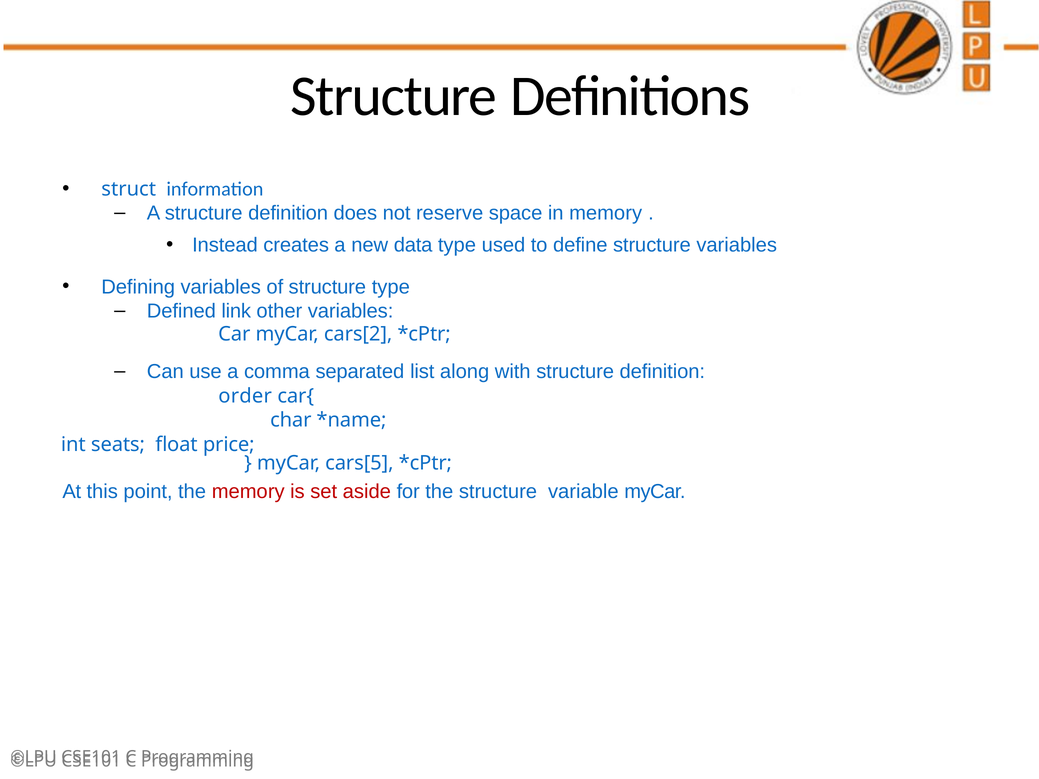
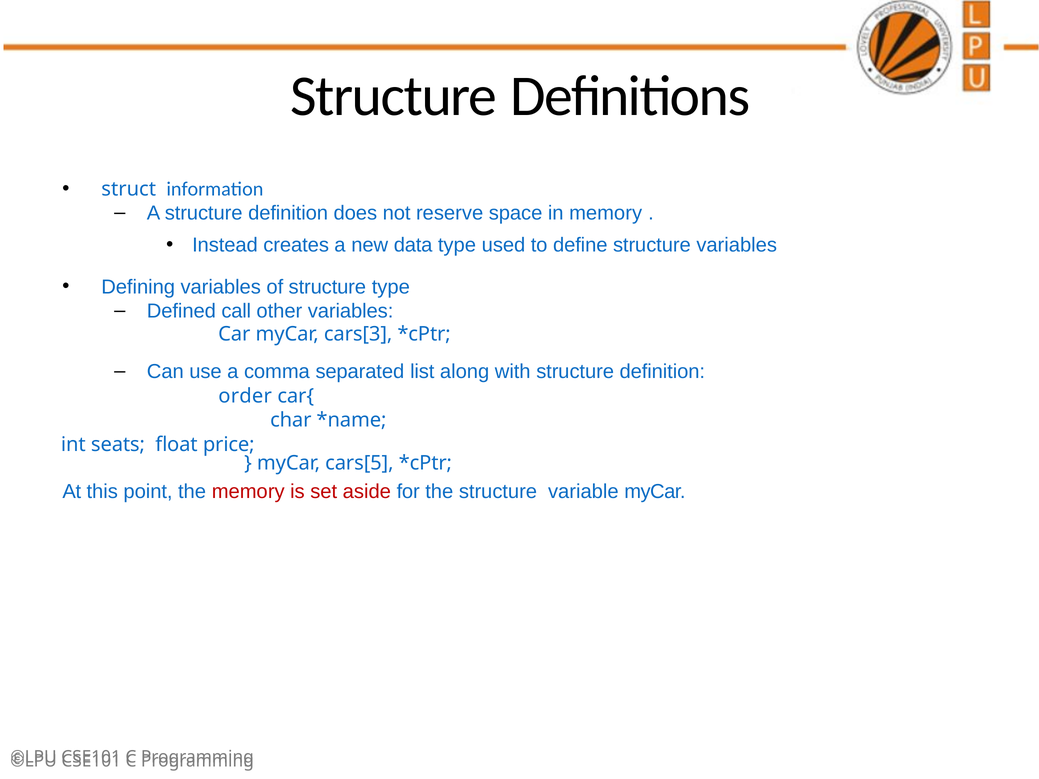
link: link -> call
cars[2: cars[2 -> cars[3
